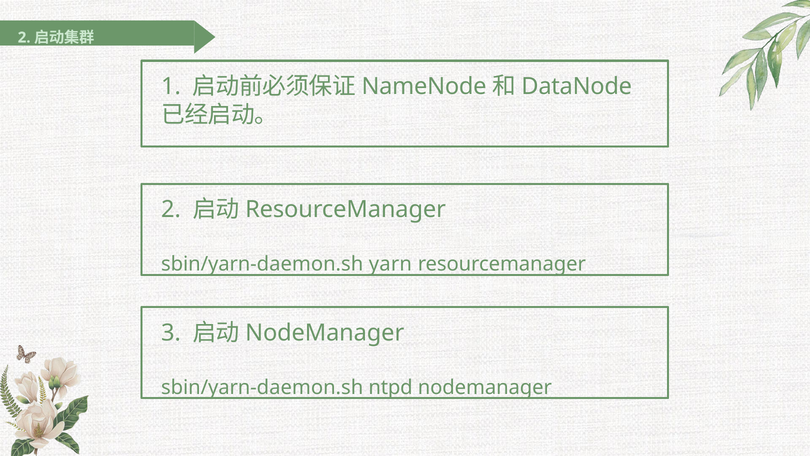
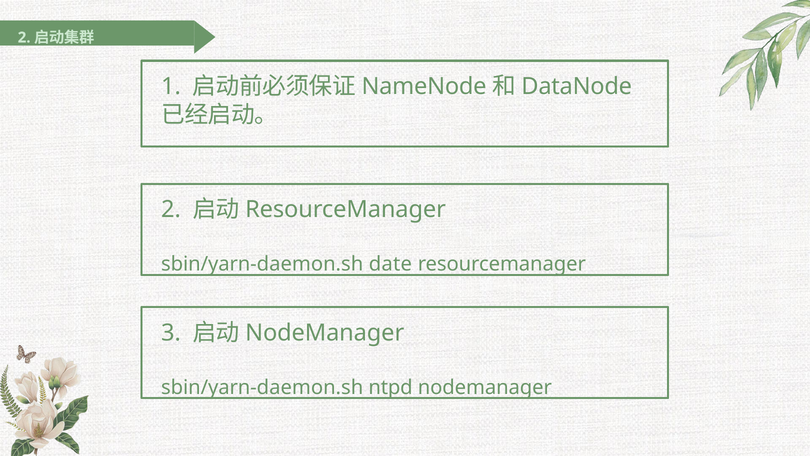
yarn: yarn -> date
